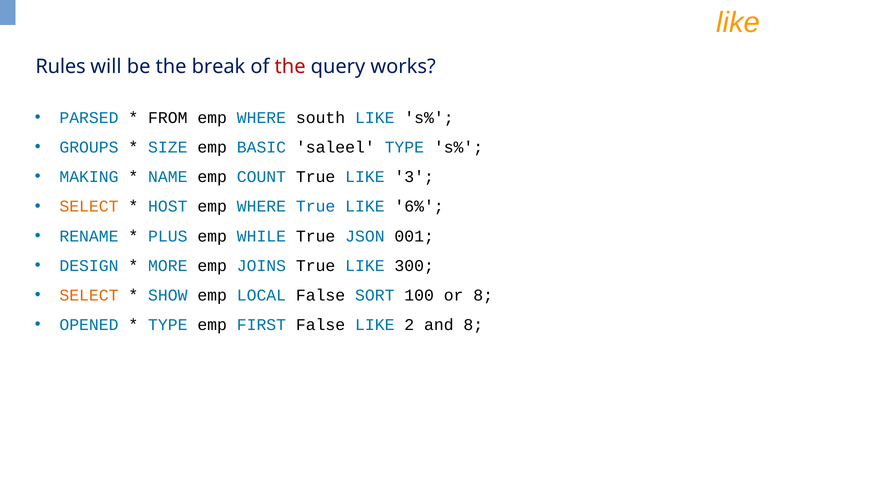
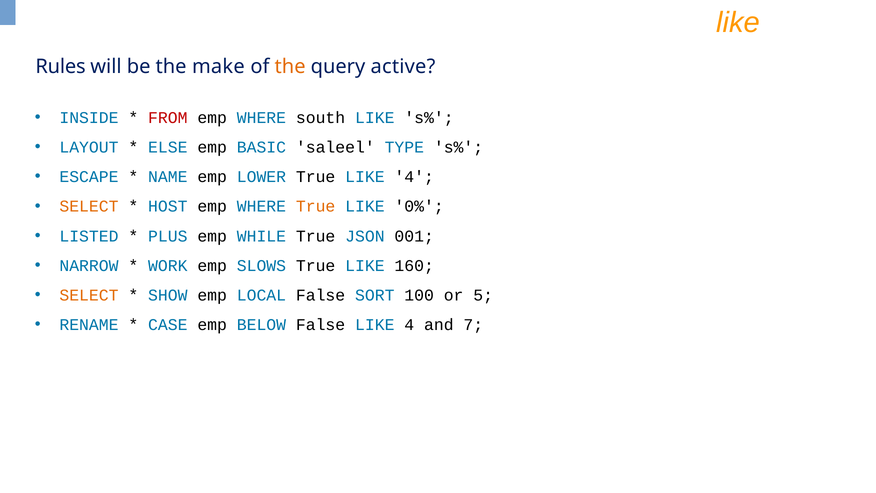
break: break -> make
the at (290, 66) colour: red -> orange
works: works -> active
PARSED: PARSED -> INSIDE
FROM colour: black -> red
GROUPS: GROUPS -> LAYOUT
SIZE: SIZE -> ELSE
MAKING: MAKING -> ESCAPE
COUNT: COUNT -> LOWER
True LIKE 3: 3 -> 4
True at (316, 206) colour: blue -> orange
6%: 6% -> 0%
RENAME: RENAME -> LISTED
DESIGN: DESIGN -> NARROW
MORE: MORE -> WORK
JOINS: JOINS -> SLOWS
300: 300 -> 160
or 8: 8 -> 5
OPENED: OPENED -> RENAME
TYPE at (168, 325): TYPE -> CASE
FIRST: FIRST -> BELOW
False LIKE 2: 2 -> 4
and 8: 8 -> 7
